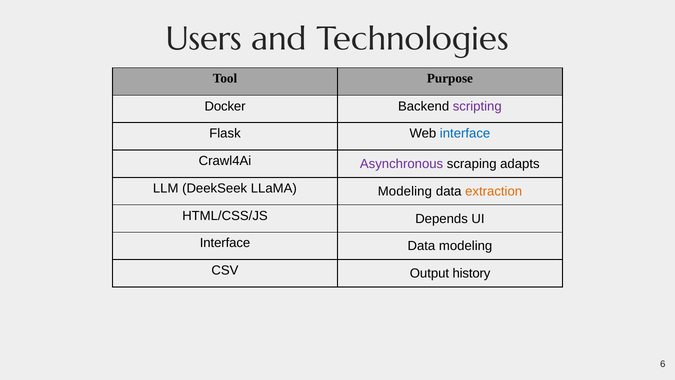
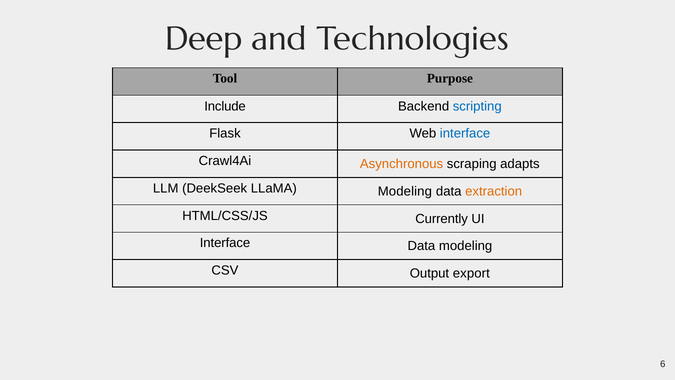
Users: Users -> Deep
Docker: Docker -> Include
scripting colour: purple -> blue
Asynchronous colour: purple -> orange
Depends: Depends -> Currently
history: history -> export
